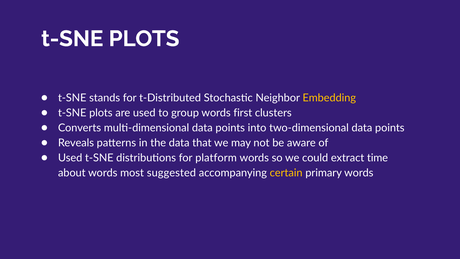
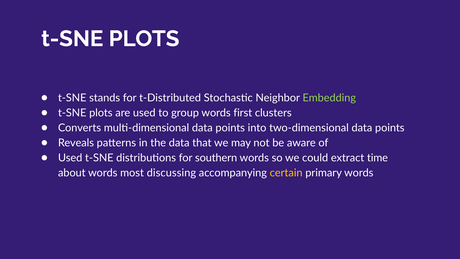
Embedding colour: yellow -> light green
platform: platform -> southern
suggested: suggested -> discussing
